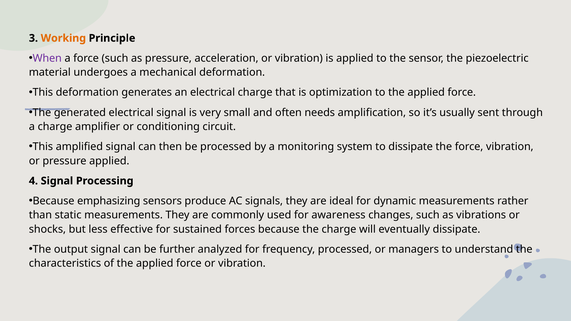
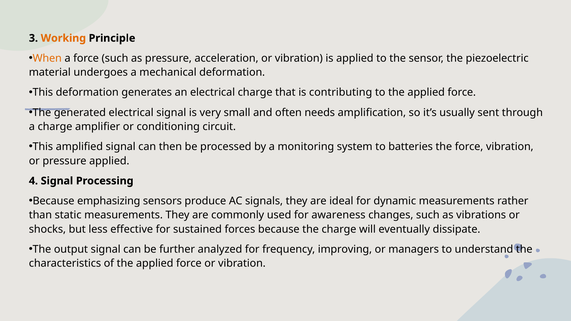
When colour: purple -> orange
optimization: optimization -> contributing
to dissipate: dissipate -> batteries
frequency processed: processed -> improving
